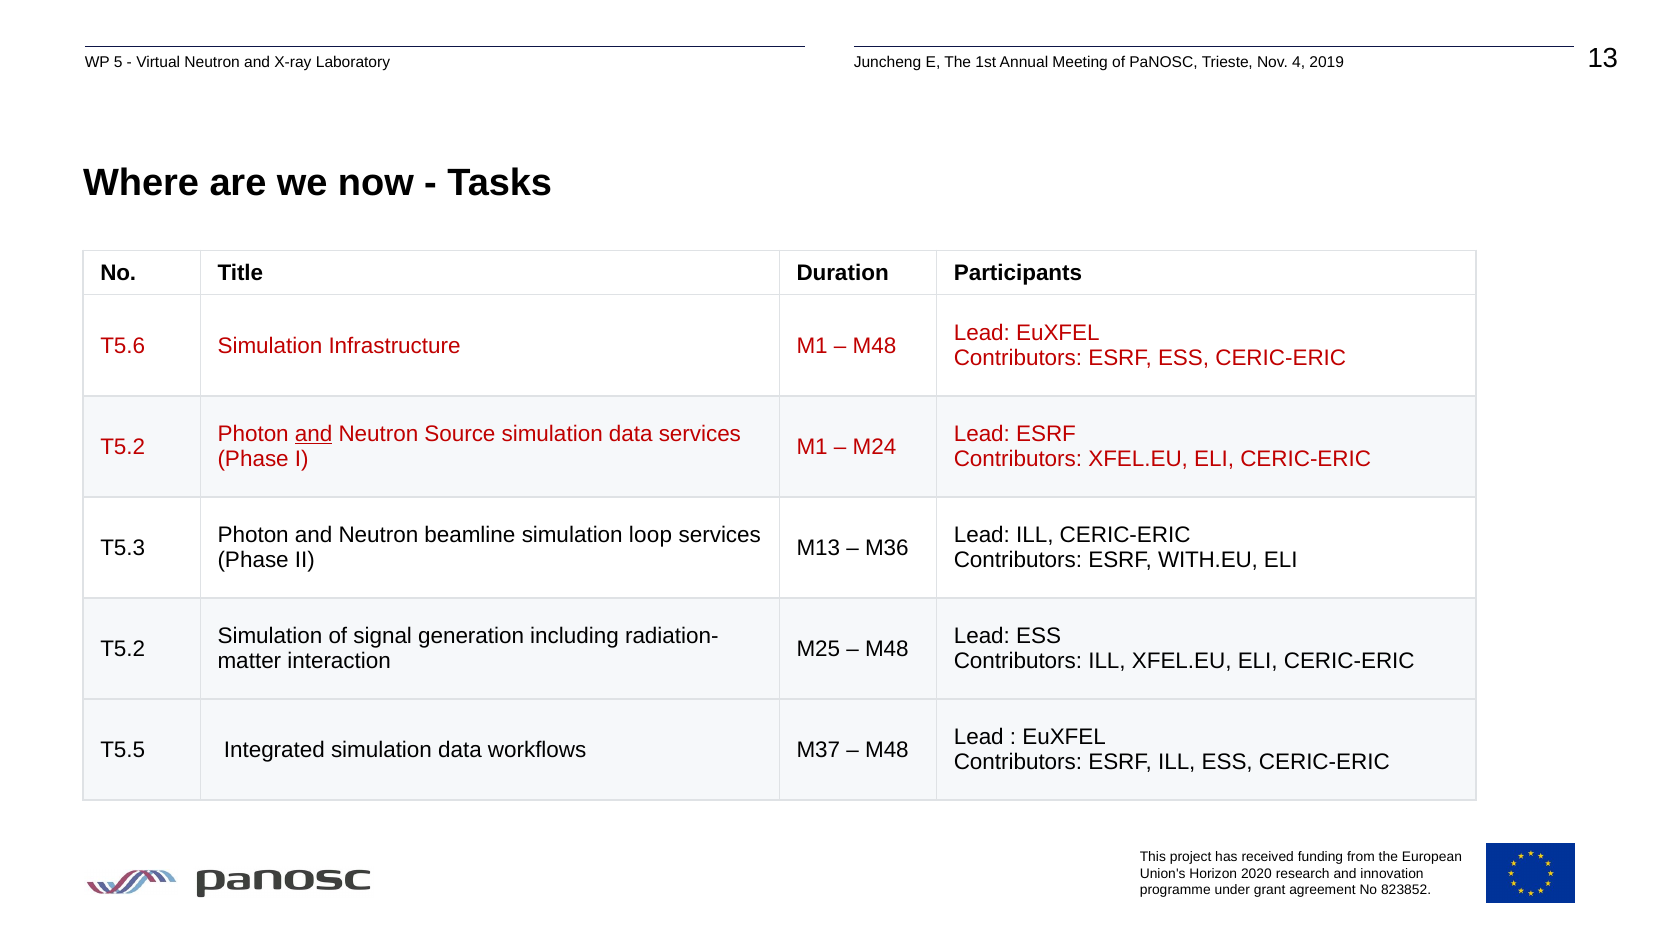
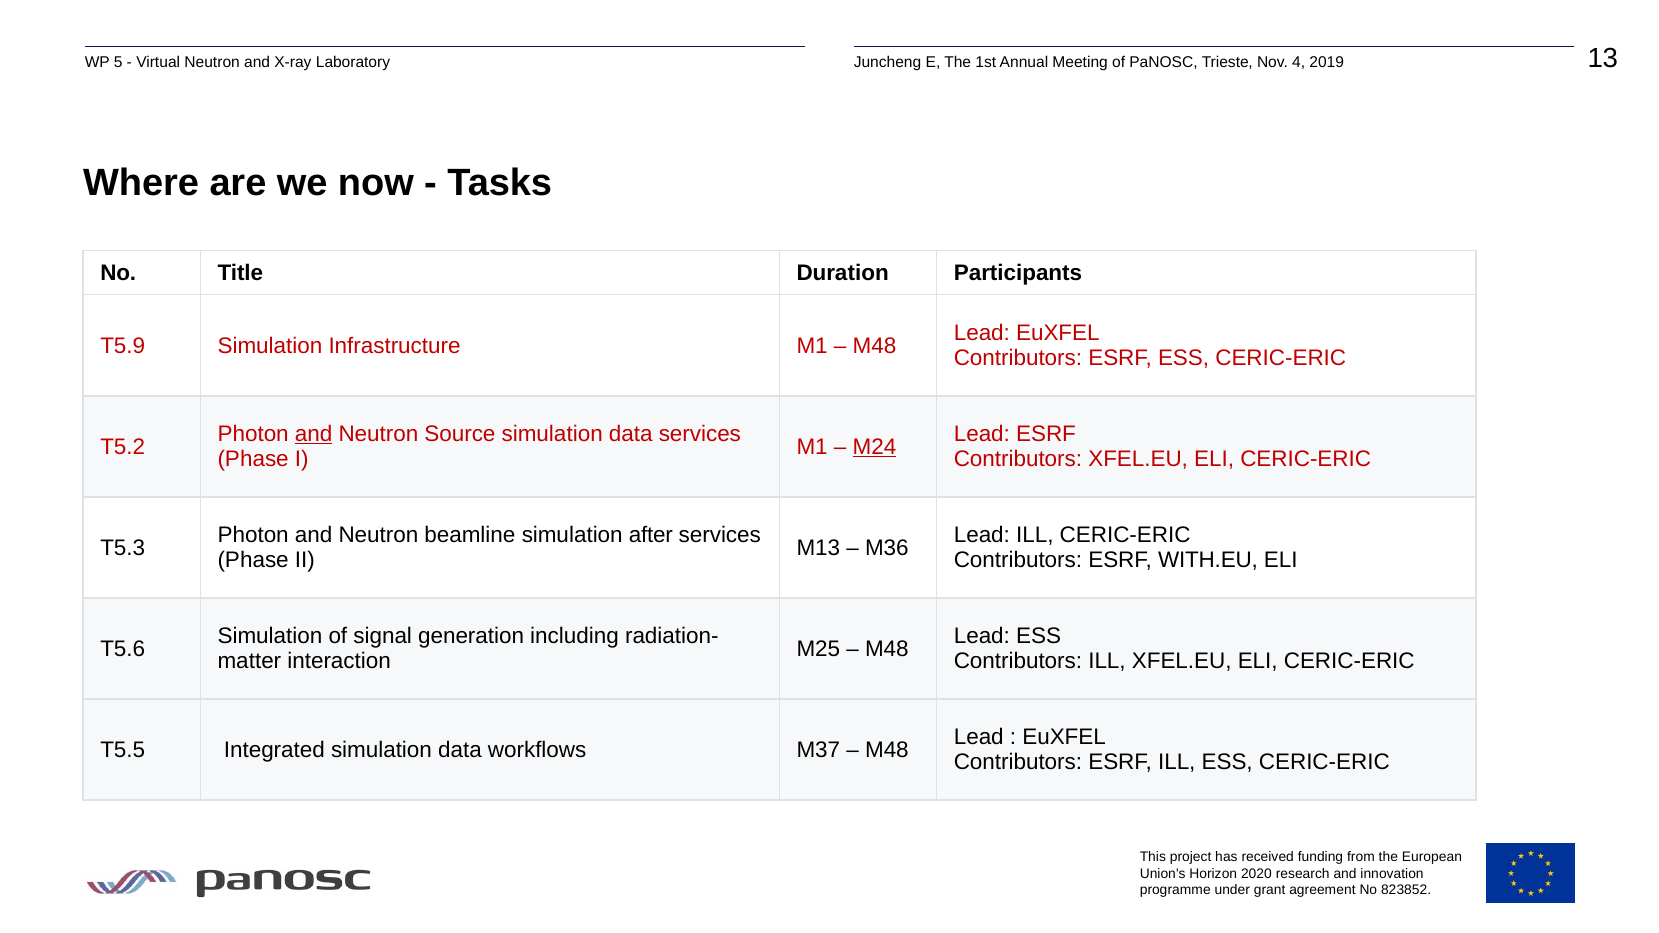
T5.6: T5.6 -> T5.9
M24 underline: none -> present
loop: loop -> after
T5.2 at (123, 649): T5.2 -> T5.6
